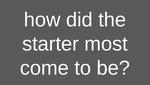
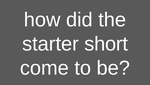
most: most -> short
